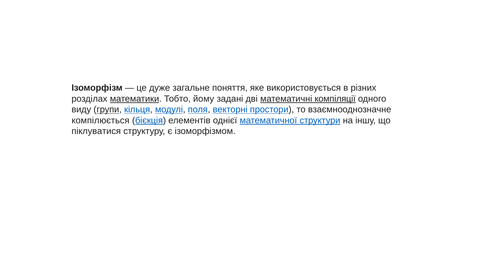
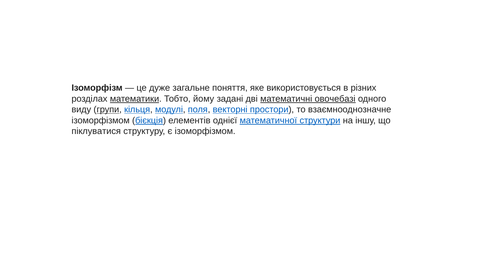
компіляції: компіляції -> овочебазі
компілюється at (101, 120): компілюється -> ізоморфізмом
